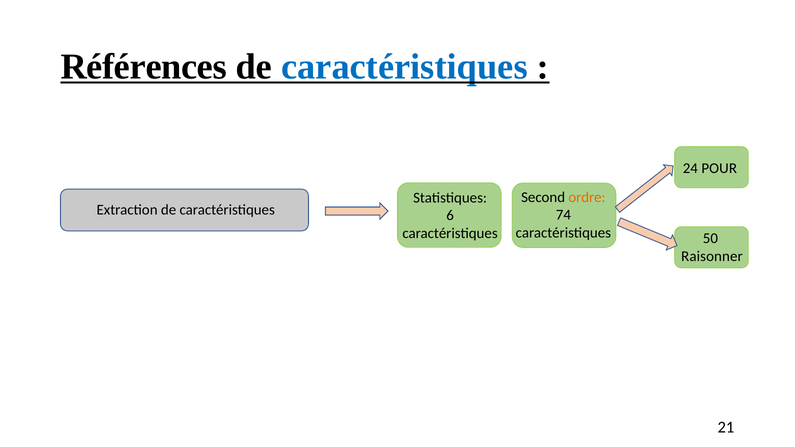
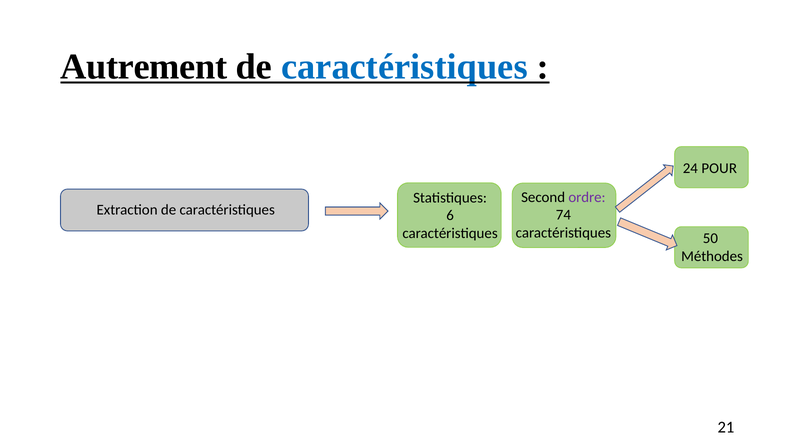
Références: Références -> Autrement
ordre colour: orange -> purple
Raisonner: Raisonner -> Méthodes
